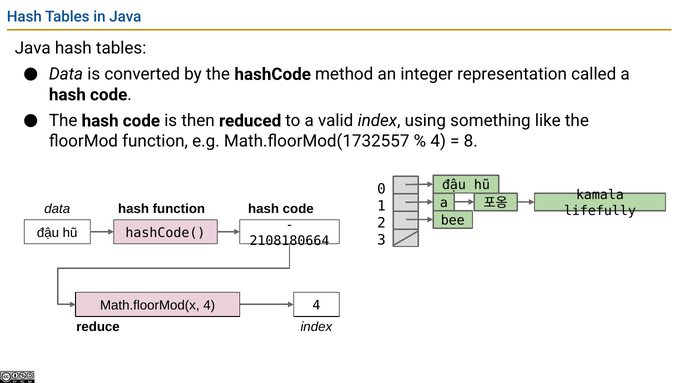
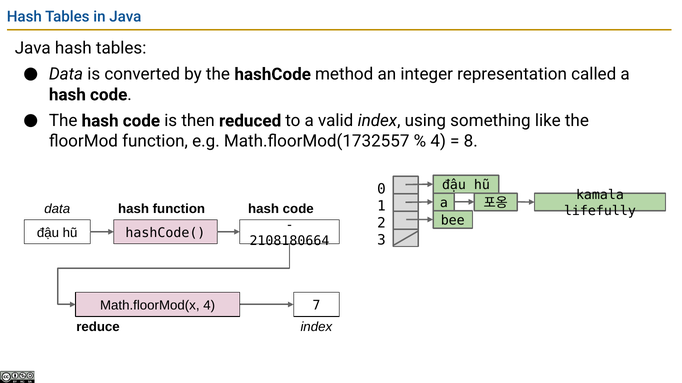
4 4: 4 -> 7
